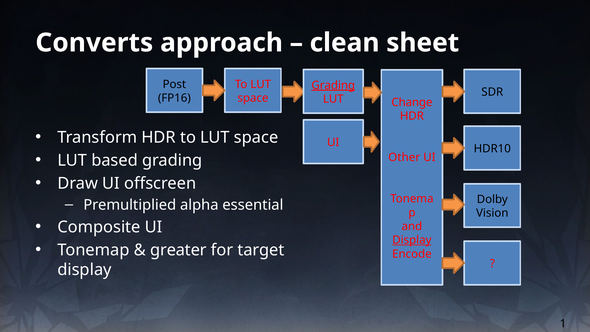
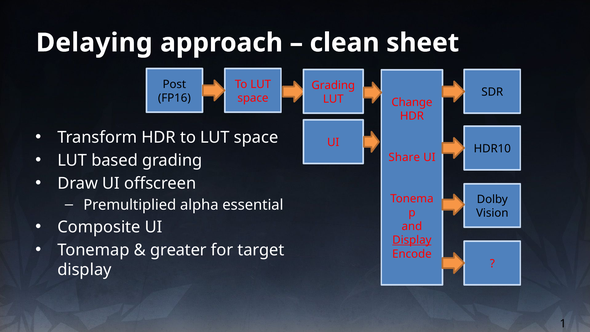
Converts: Converts -> Delaying
Grading at (333, 85) underline: present -> none
Other: Other -> Share
